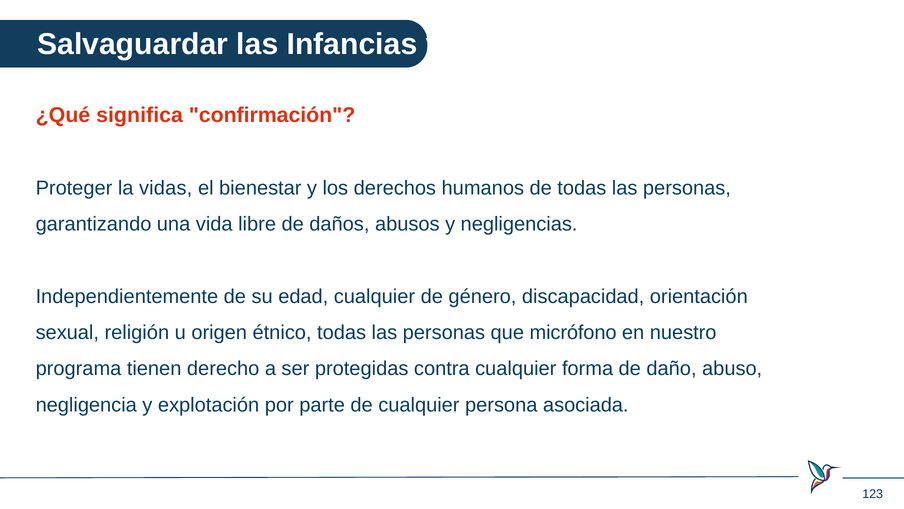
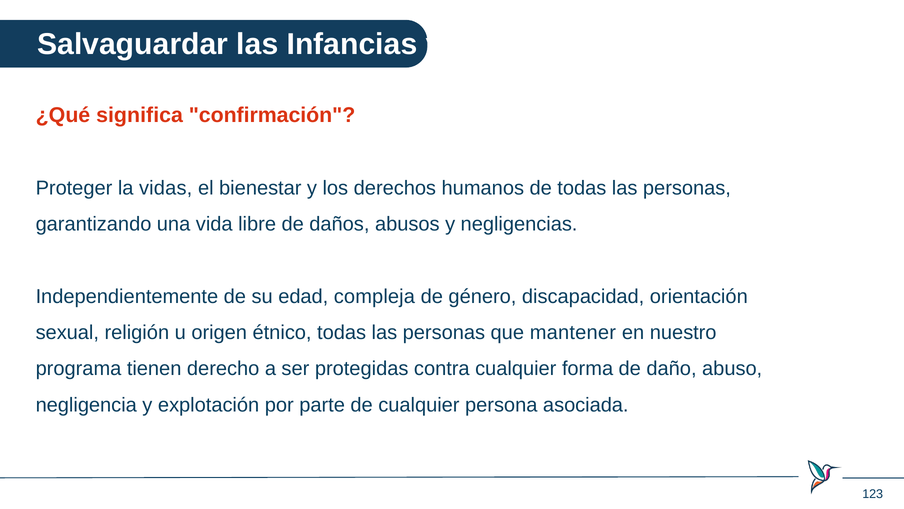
edad cualquier: cualquier -> compleja
micrófono: micrófono -> mantener
